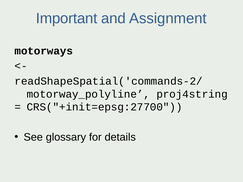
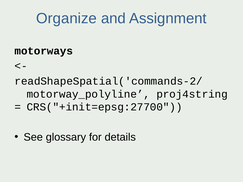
Important: Important -> Organize
